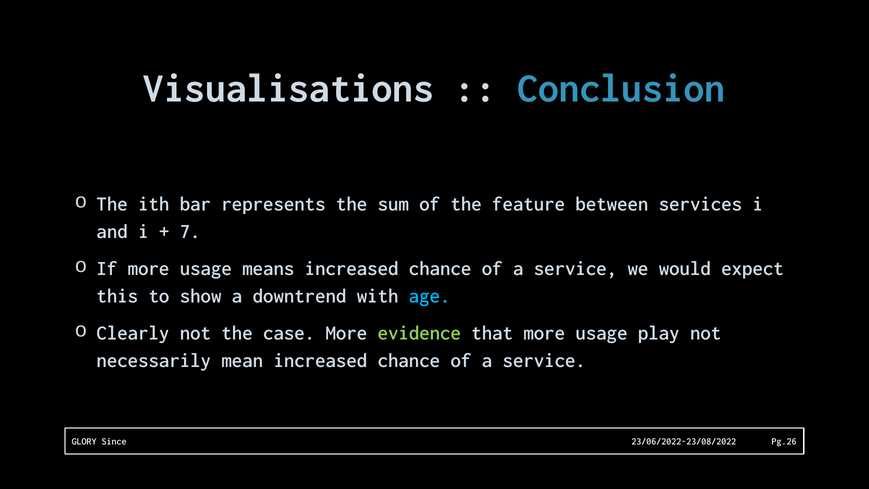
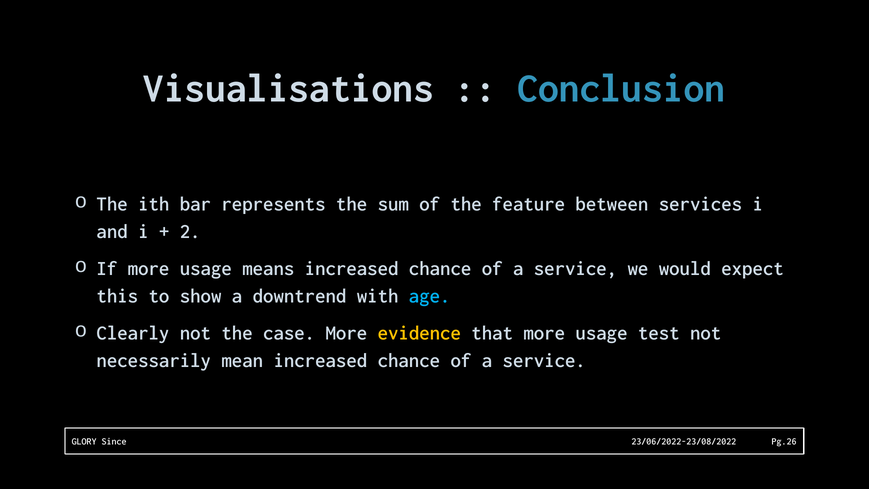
7: 7 -> 2
evidence colour: light green -> yellow
play: play -> test
